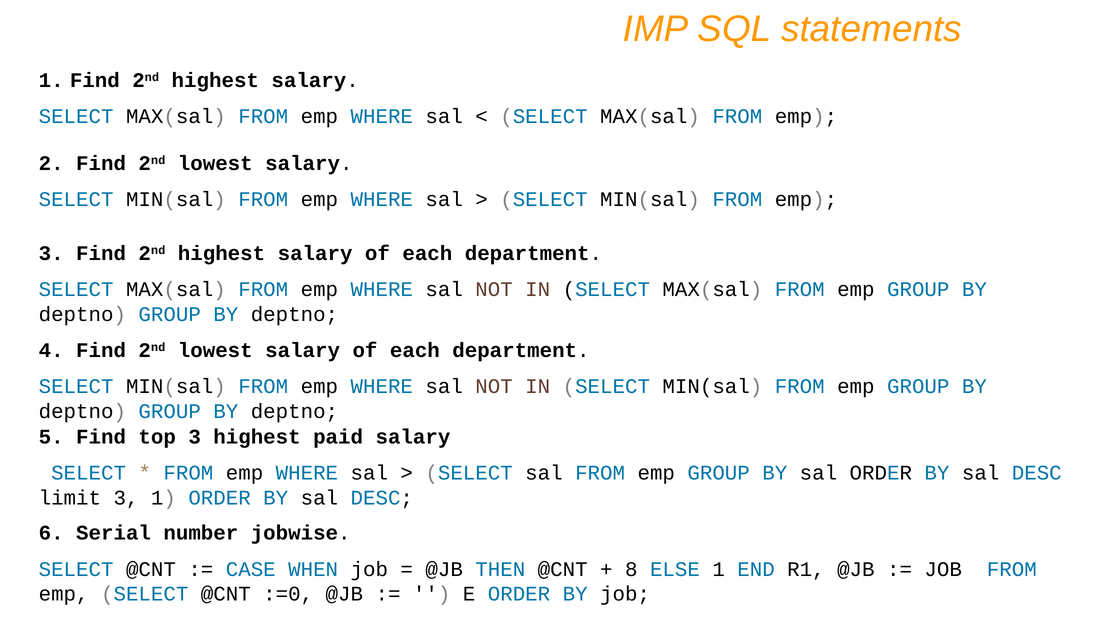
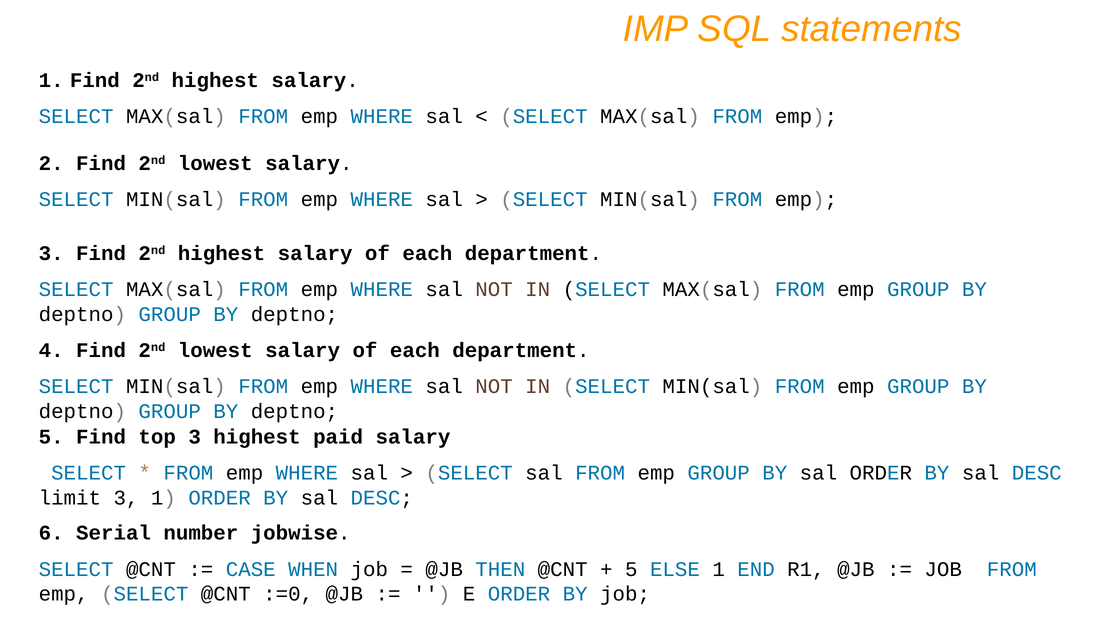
8 at (631, 569): 8 -> 5
